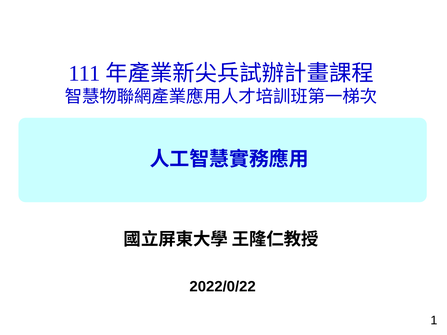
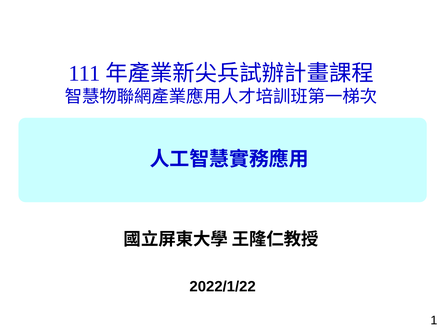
2022/0/22: 2022/0/22 -> 2022/1/22
